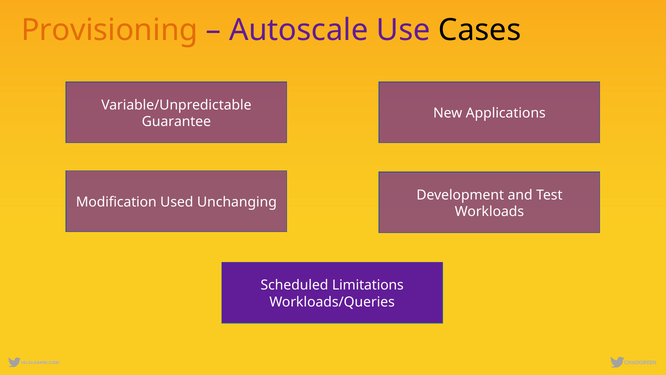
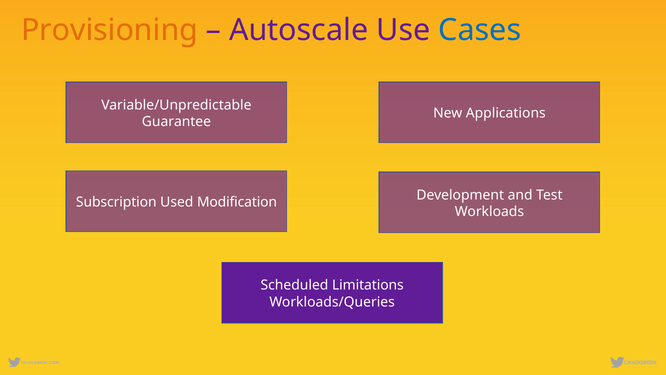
Cases colour: black -> blue
Modification: Modification -> Subscription
Unchanging: Unchanging -> Modification
